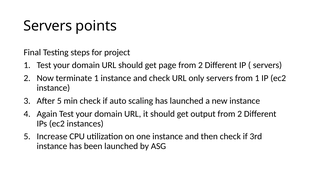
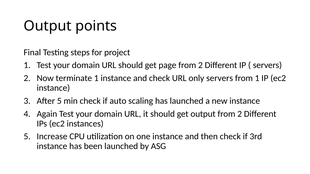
Servers at (48, 26): Servers -> Output
